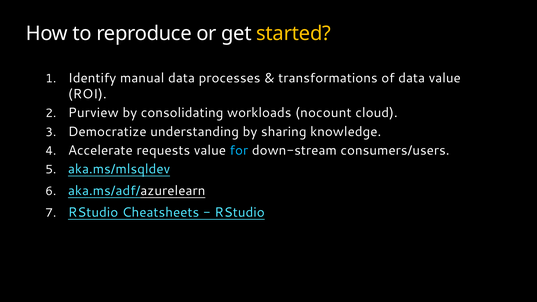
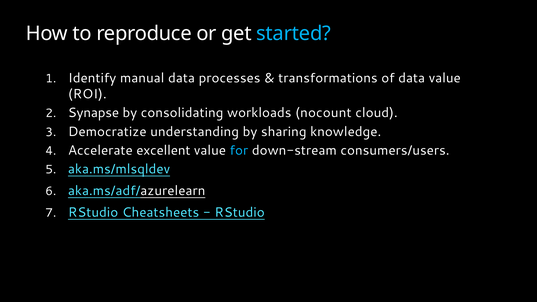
started colour: yellow -> light blue
Purview: Purview -> Synapse
requests: requests -> excellent
